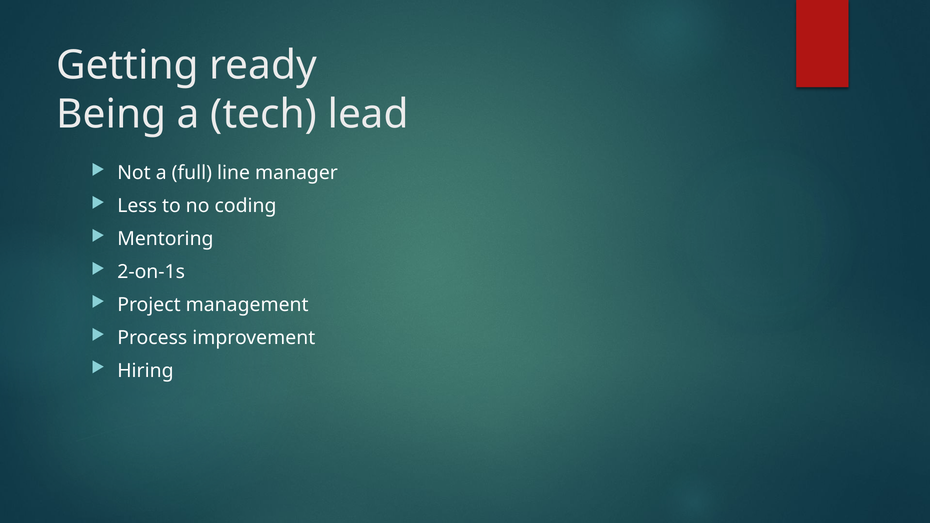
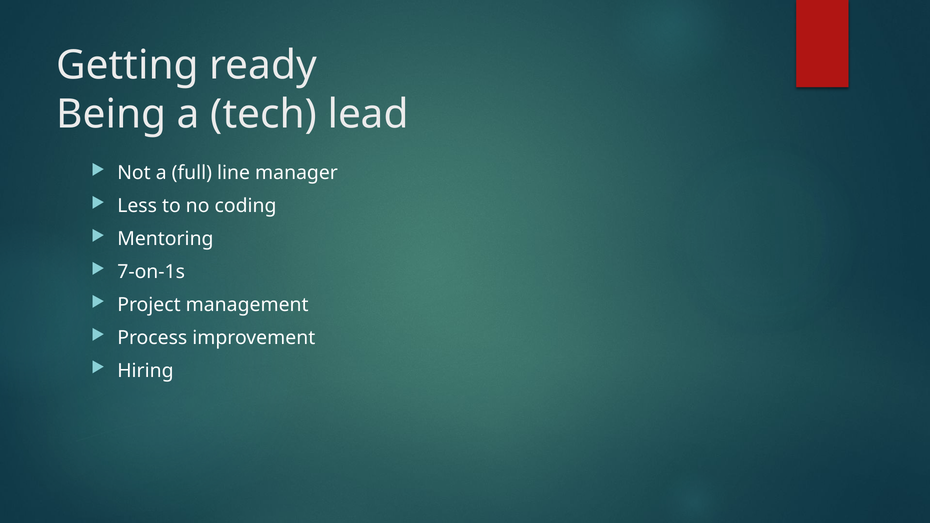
2-on-1s: 2-on-1s -> 7-on-1s
